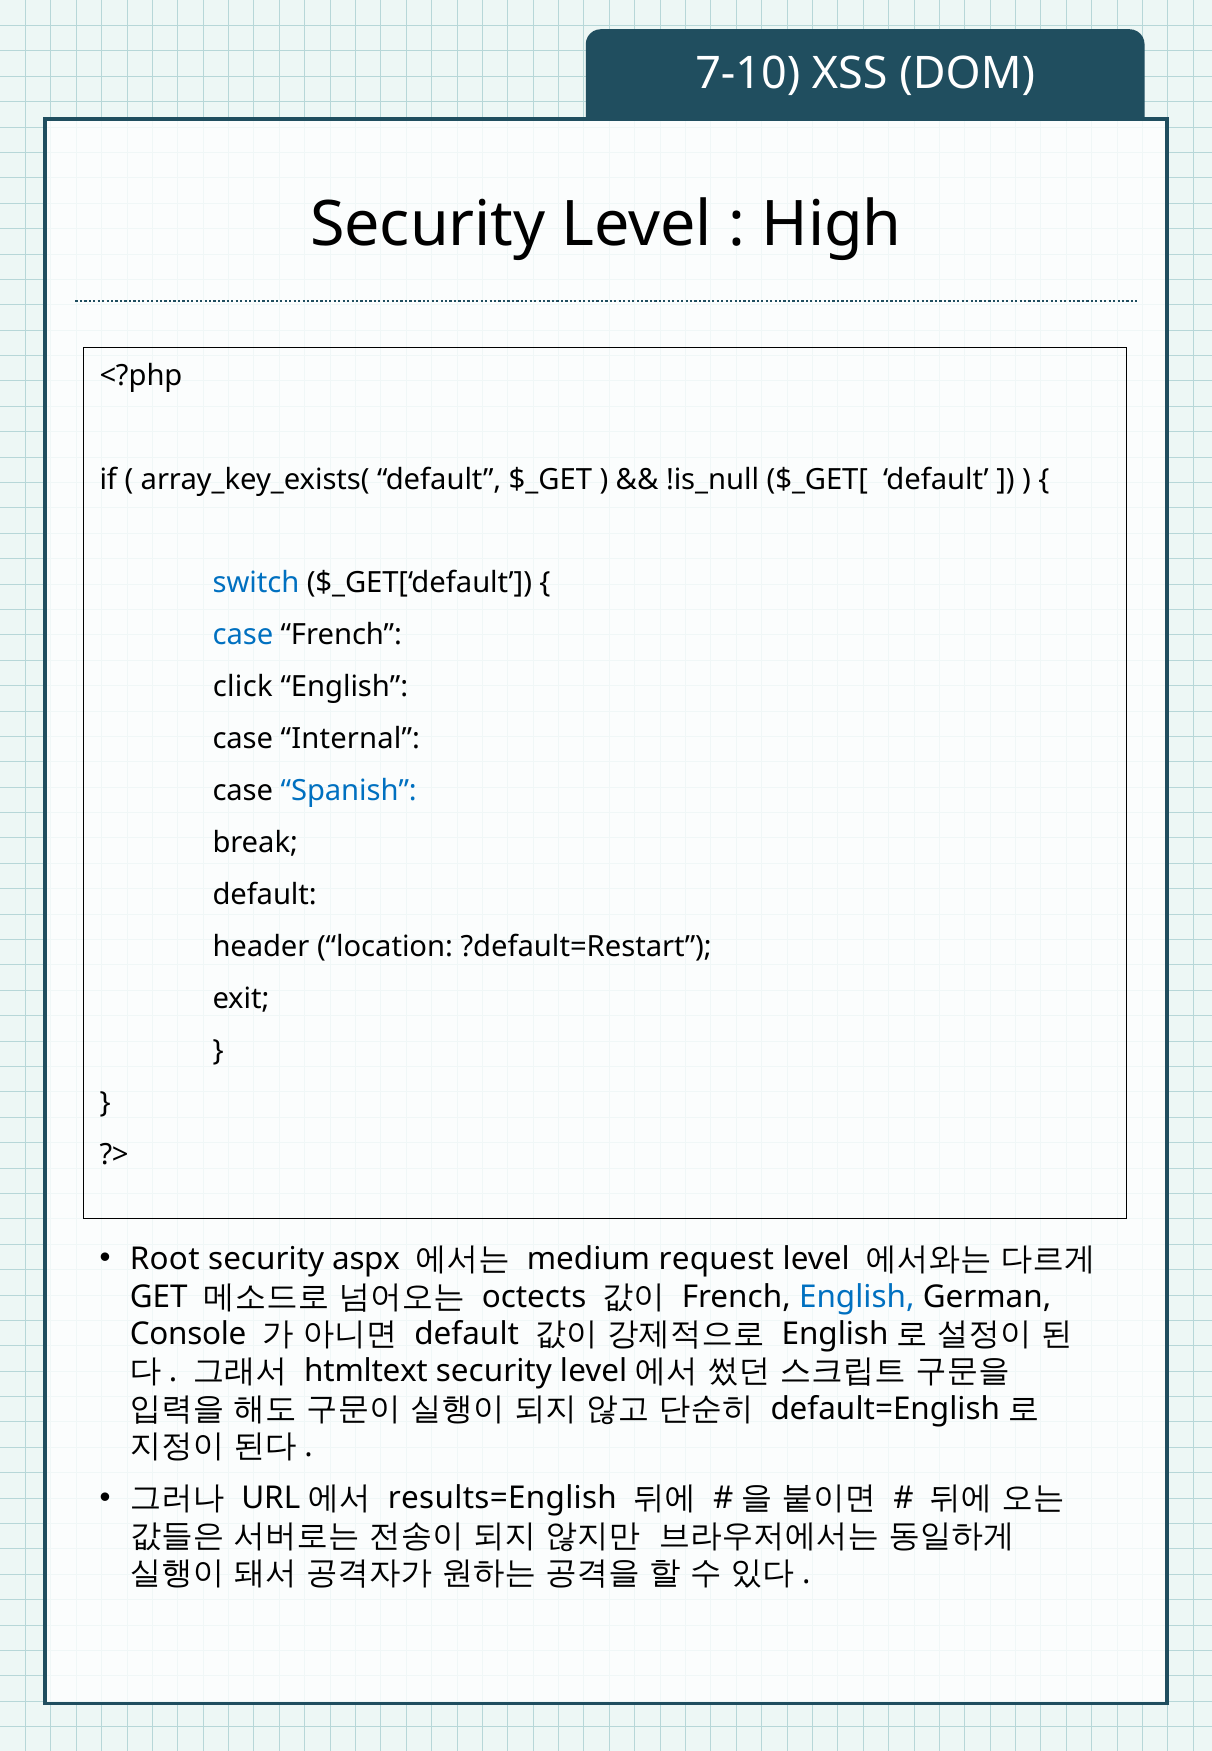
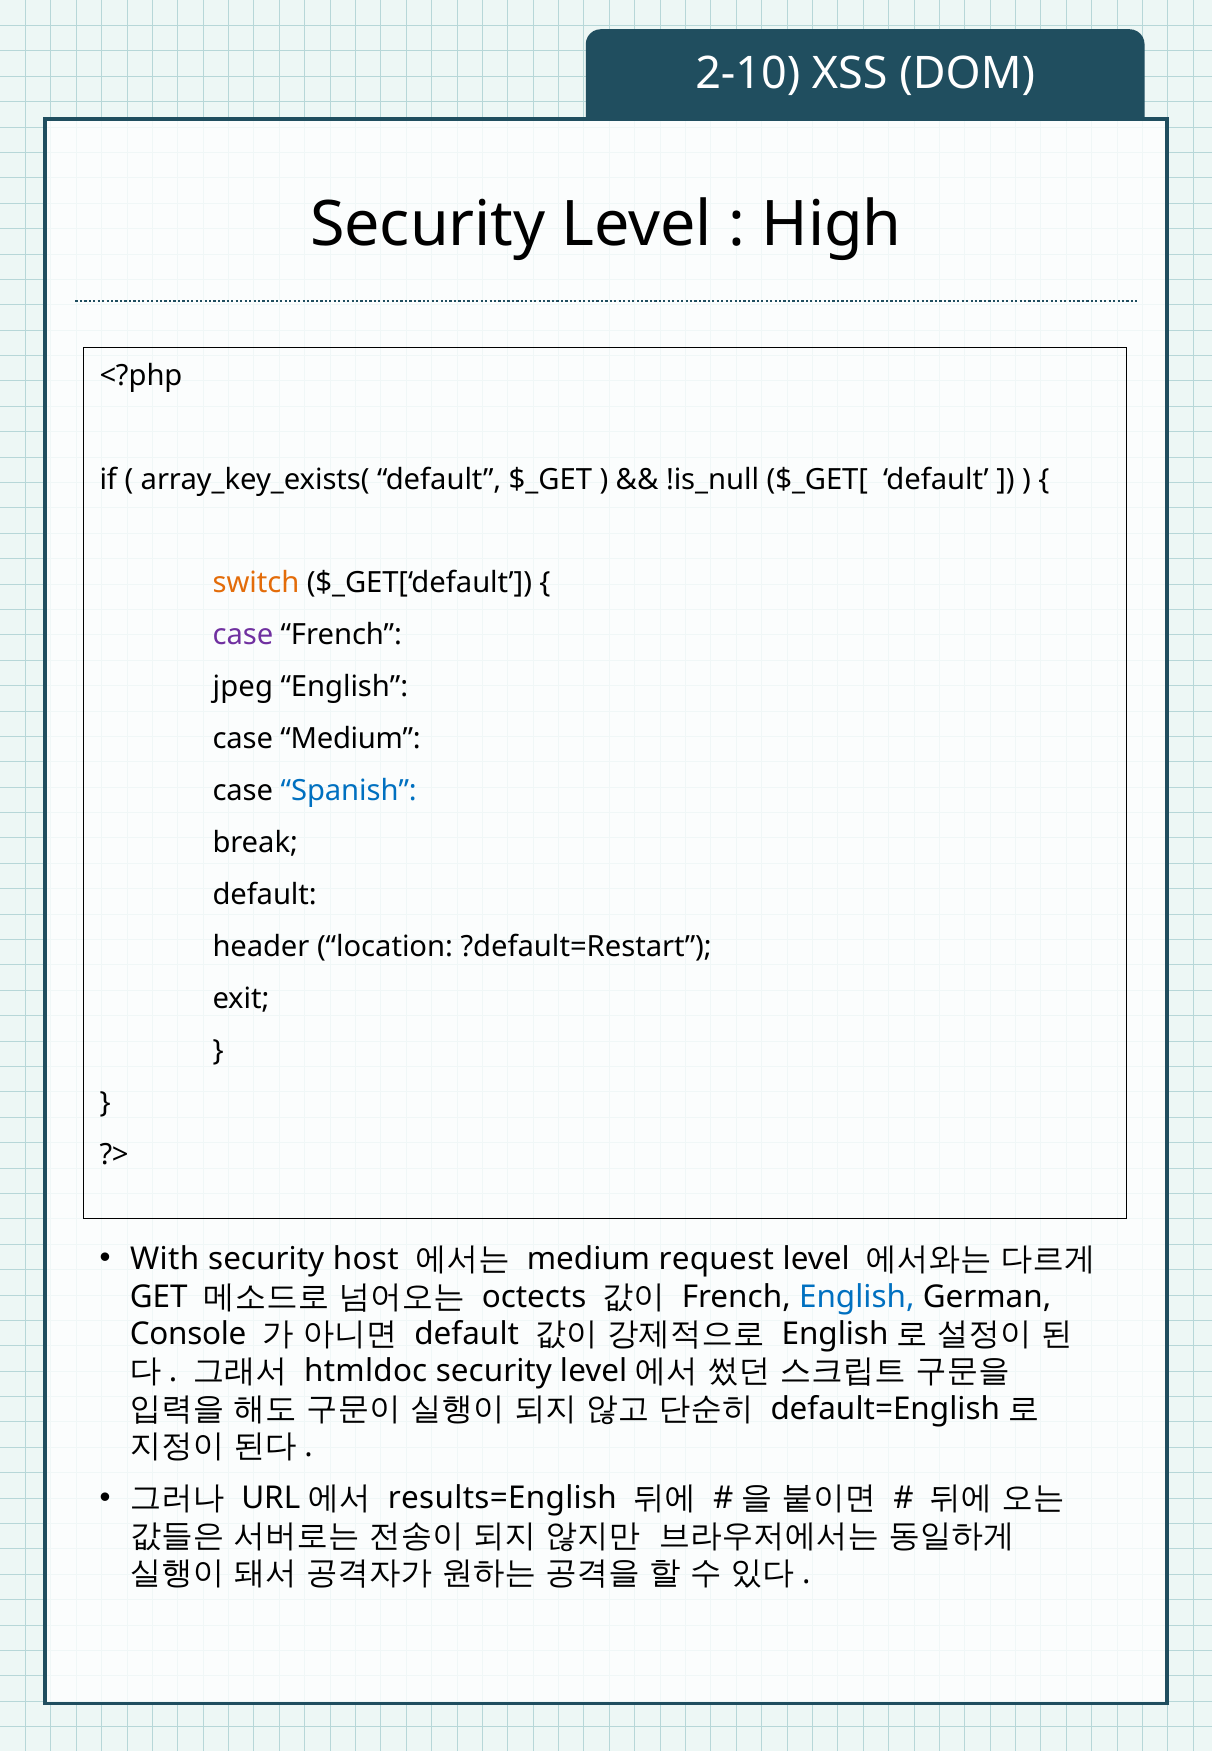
7-10: 7-10 -> 2-10
switch colour: blue -> orange
case at (243, 635) colour: blue -> purple
click: click -> jpeg
case Internal: Internal -> Medium
Root: Root -> With
aspx: aspx -> host
htmltext: htmltext -> htmldoc
